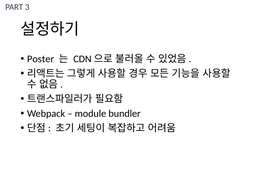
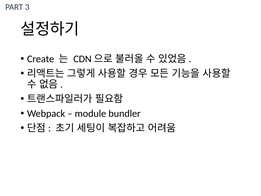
Poster: Poster -> Create
